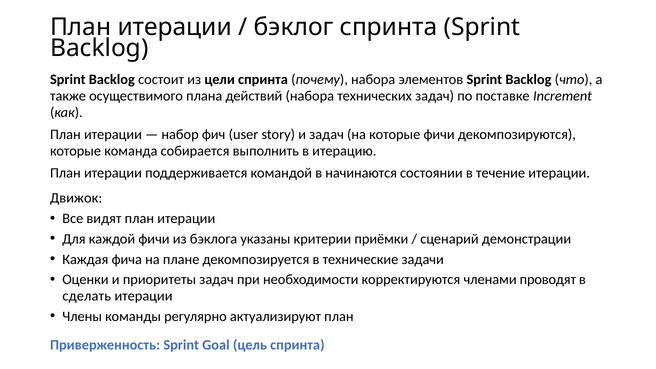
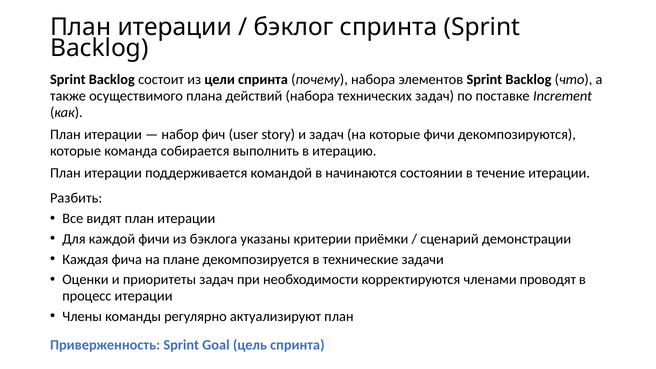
Движок: Движок -> Разбить
сделать: сделать -> процесс
